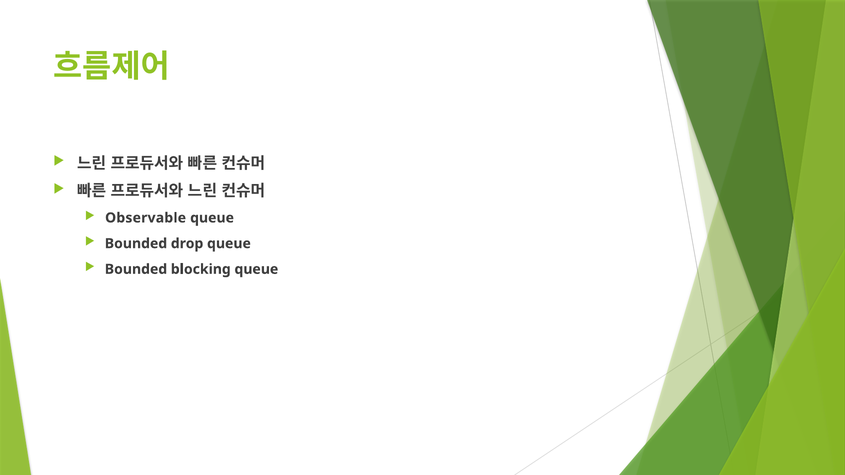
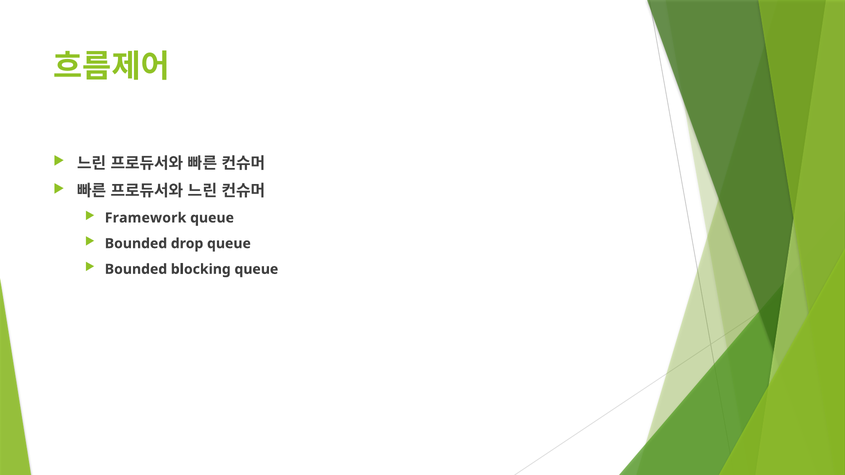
Observable: Observable -> Framework
